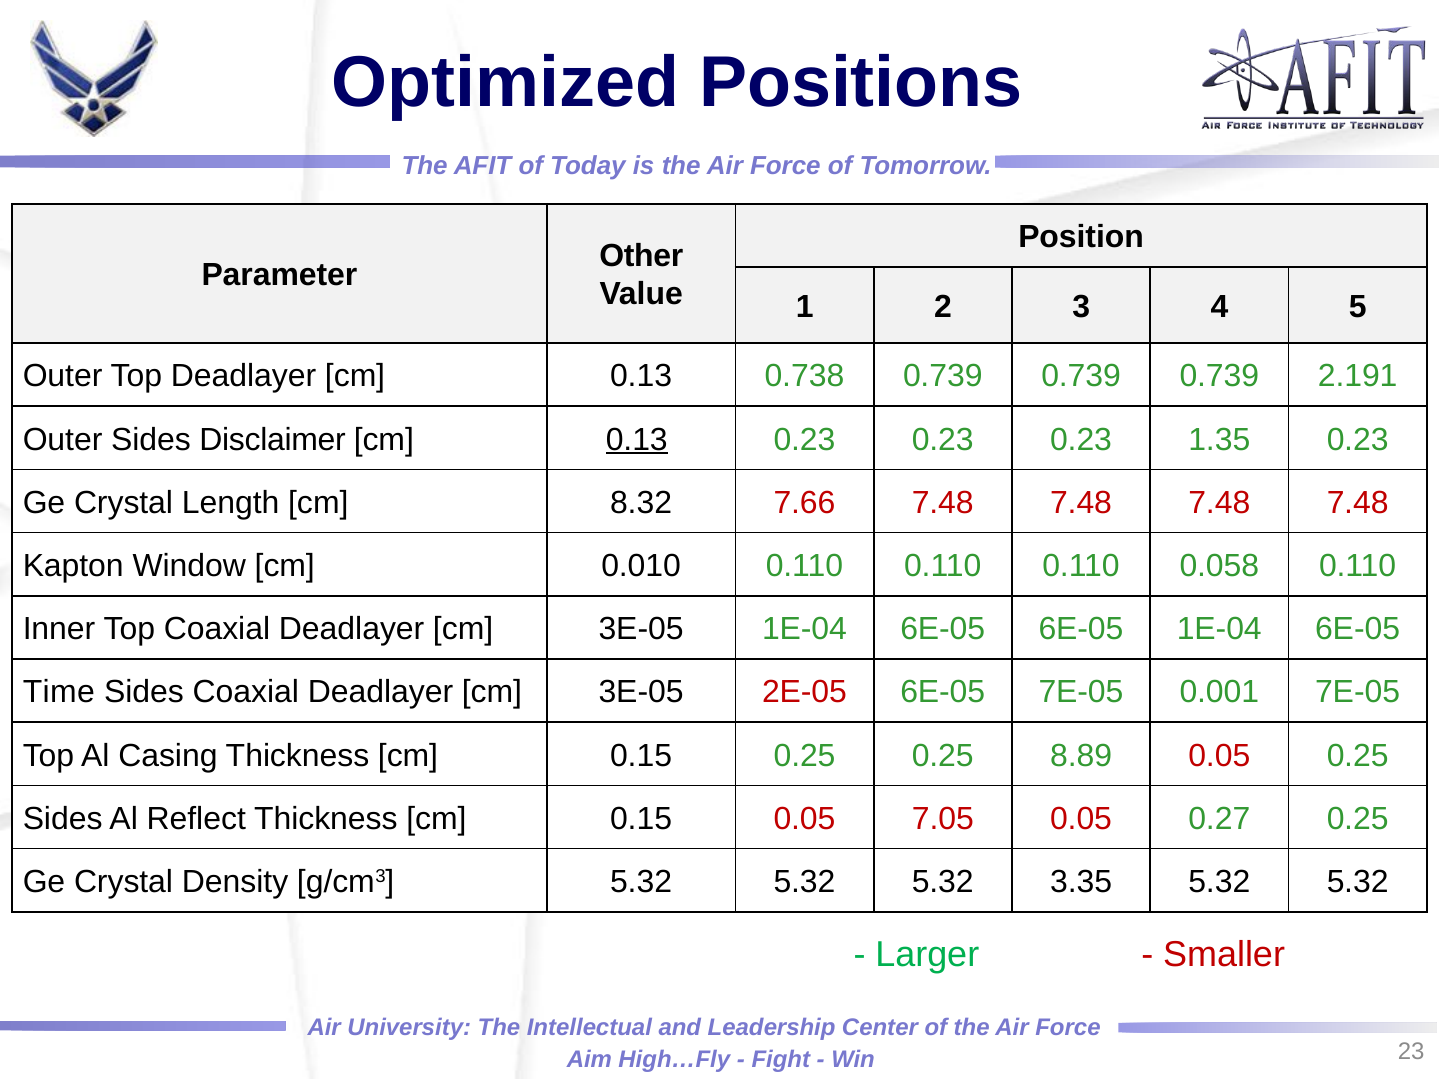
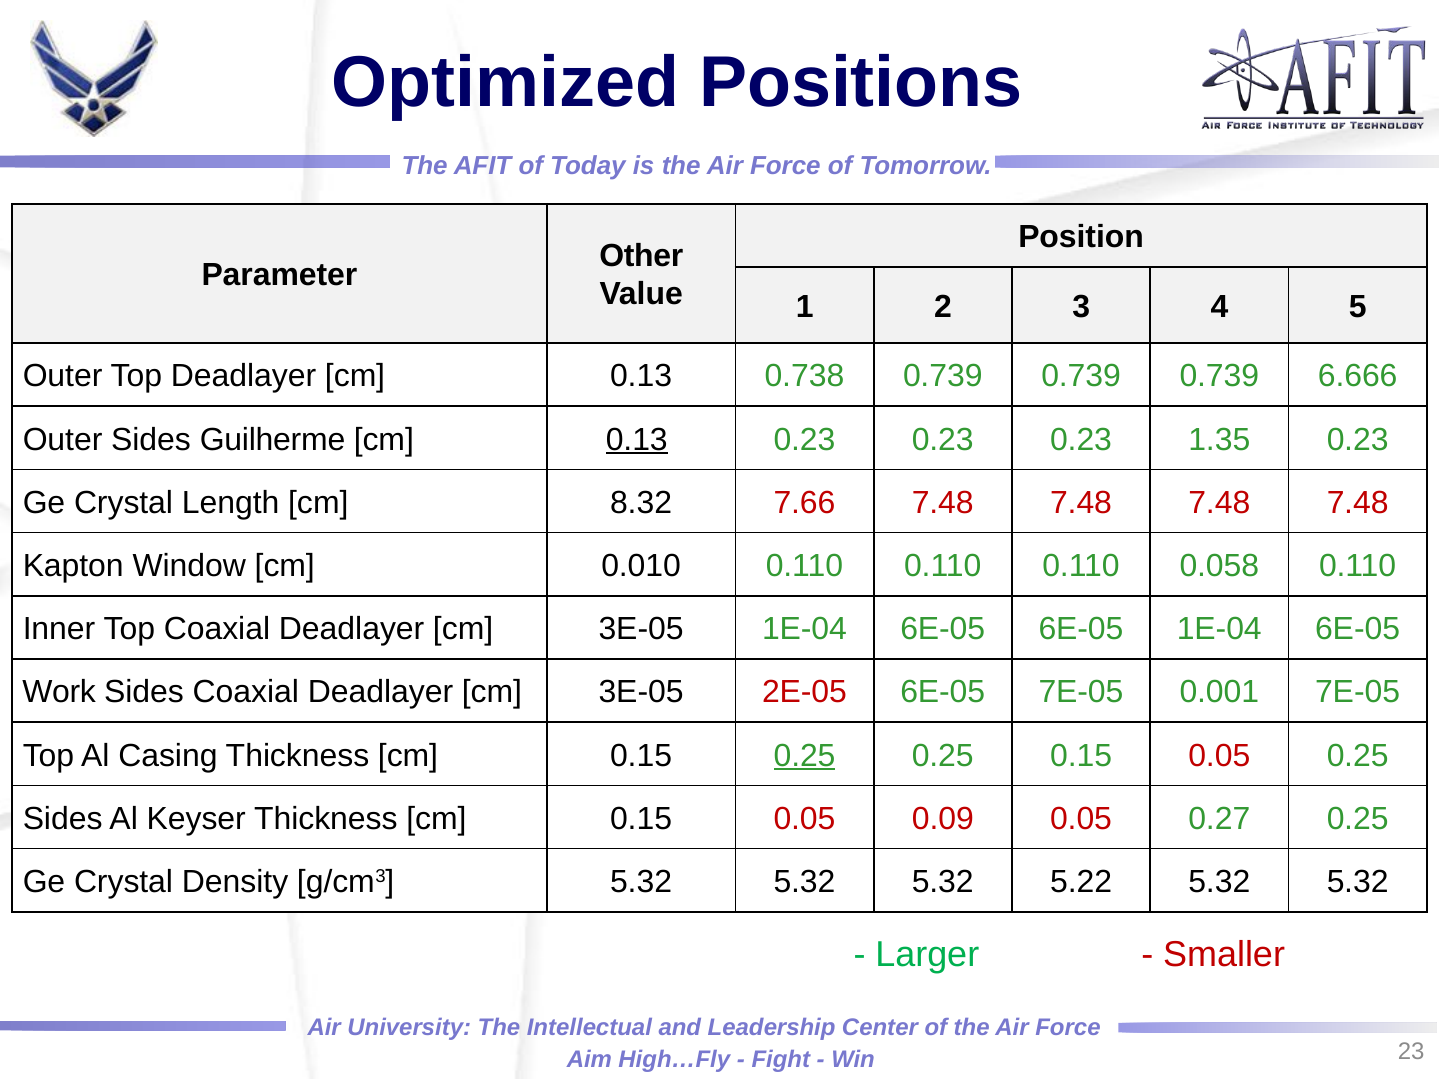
2.191: 2.191 -> 6.666
Disclaimer: Disclaimer -> Guilherme
Time: Time -> Work
0.25 at (805, 756) underline: none -> present
0.25 8.89: 8.89 -> 0.15
Reflect: Reflect -> Keyser
7.05: 7.05 -> 0.09
3.35: 3.35 -> 5.22
